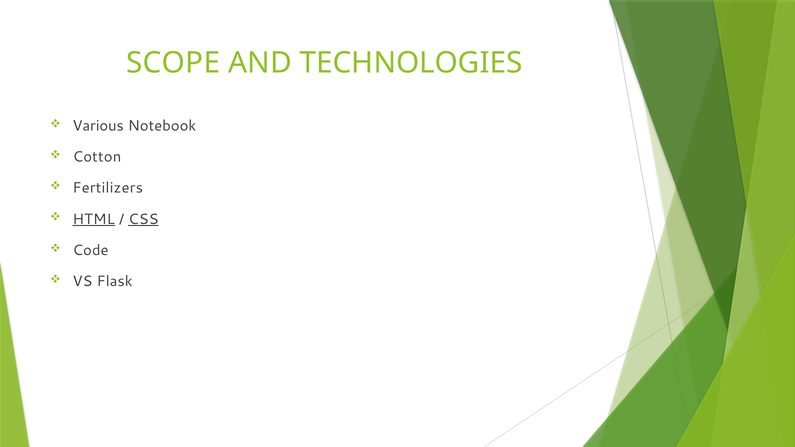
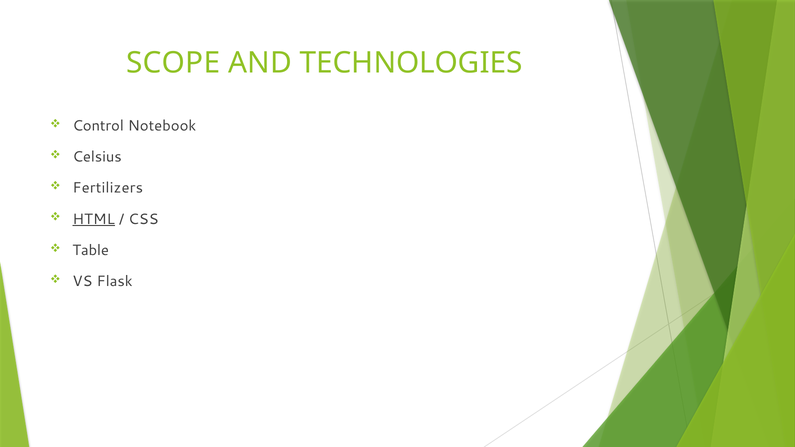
Various: Various -> Control
Cotton: Cotton -> Celsius
CSS underline: present -> none
Code: Code -> Table
